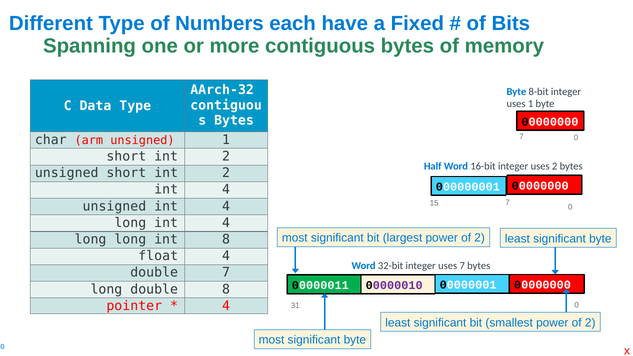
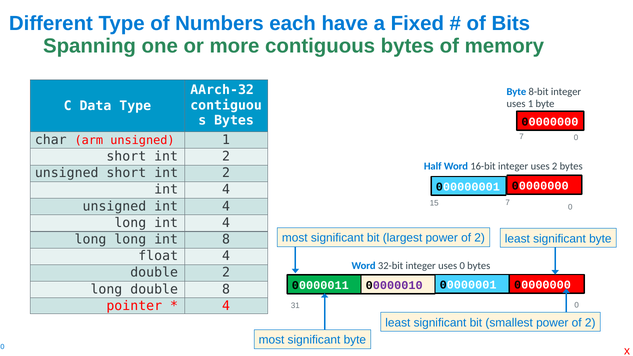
uses 7: 7 -> 0
double 7: 7 -> 2
